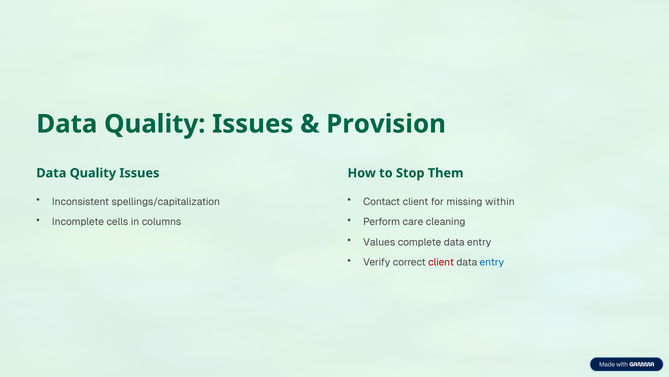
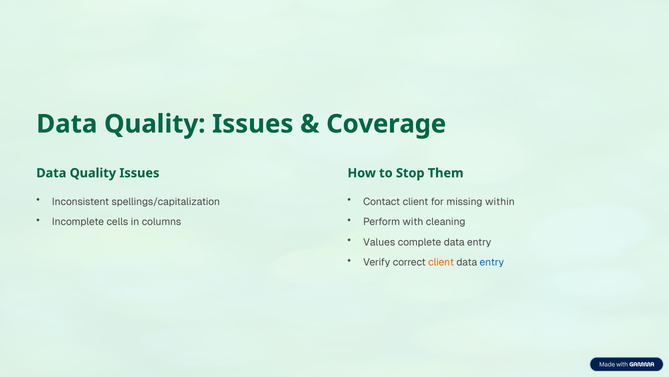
Provision: Provision -> Coverage
care: care -> with
client at (441, 262) colour: red -> orange
